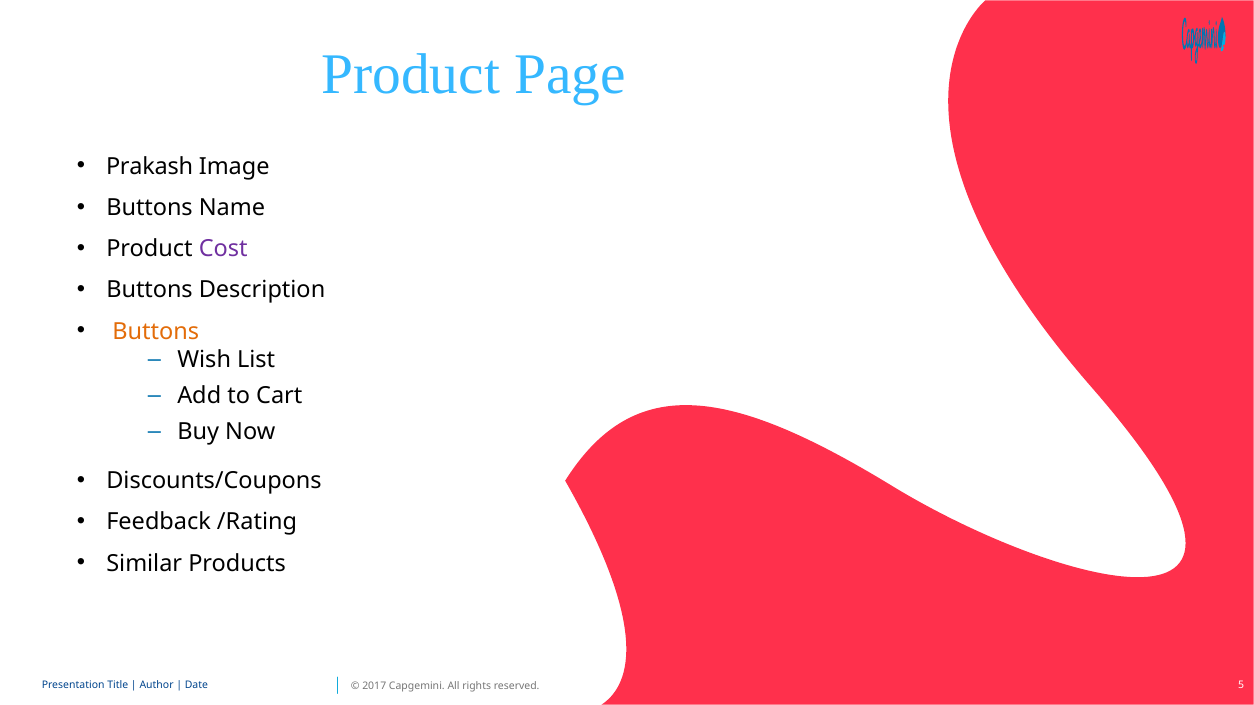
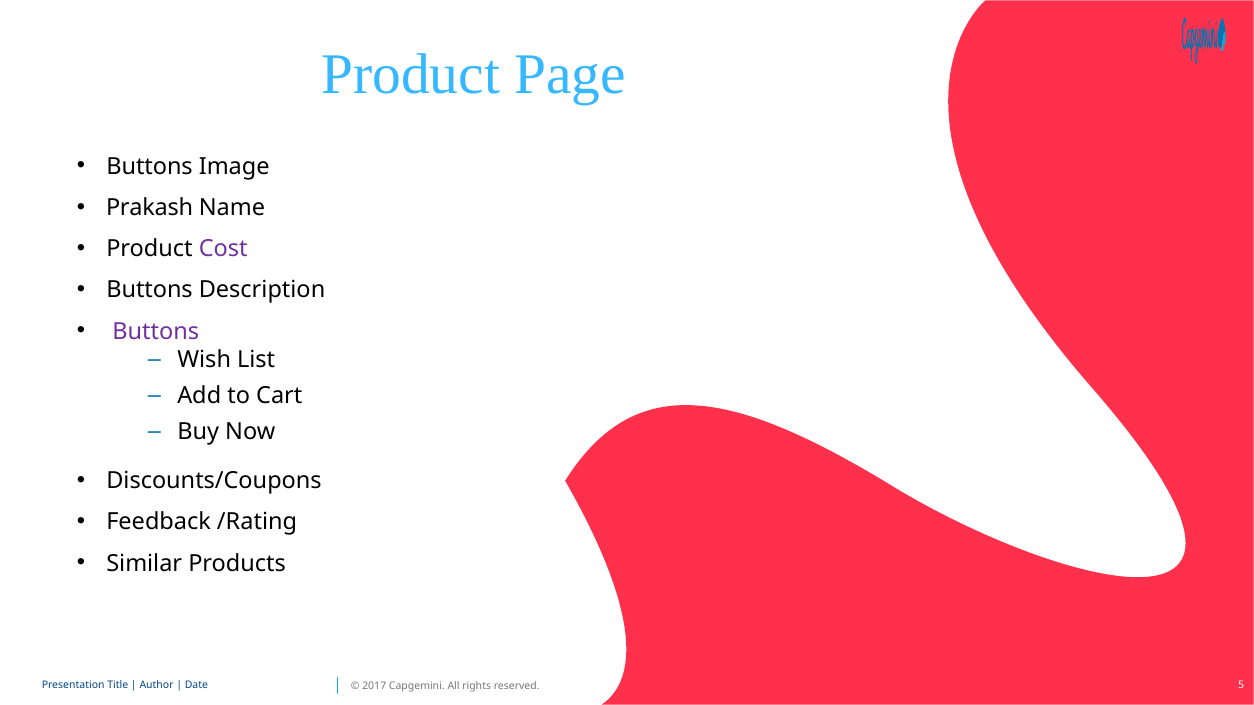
Prakash at (150, 166): Prakash -> Buttons
Buttons at (150, 208): Buttons -> Prakash
Buttons at (156, 332) colour: orange -> purple
